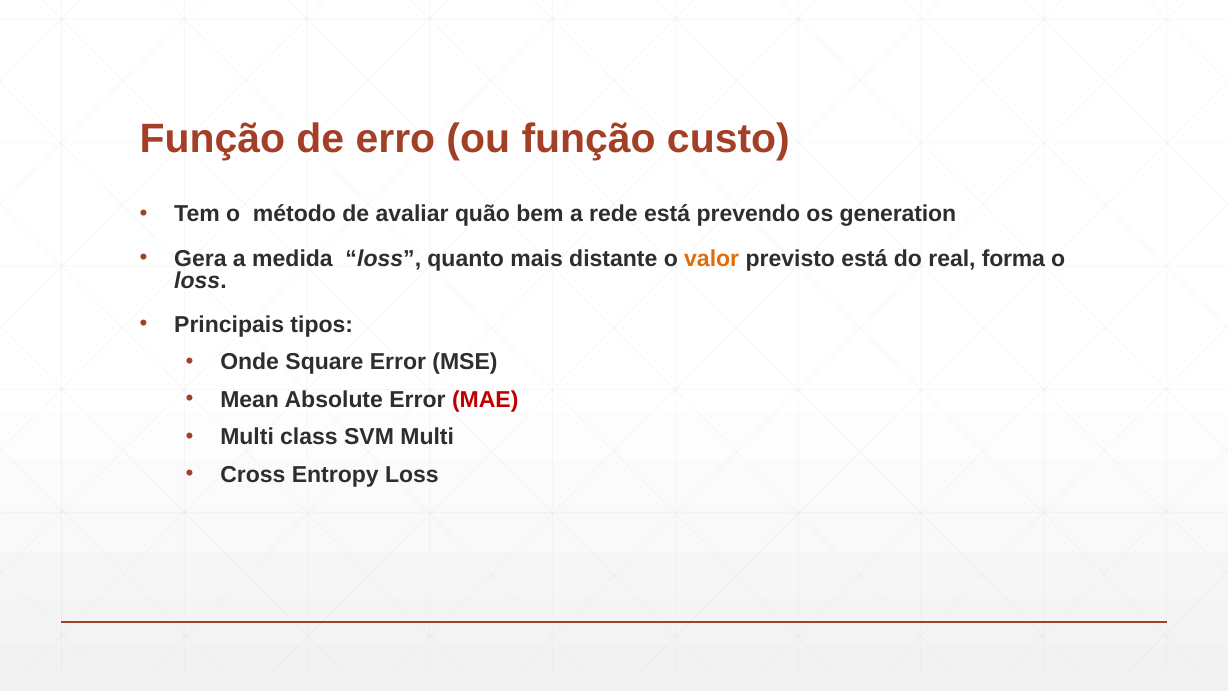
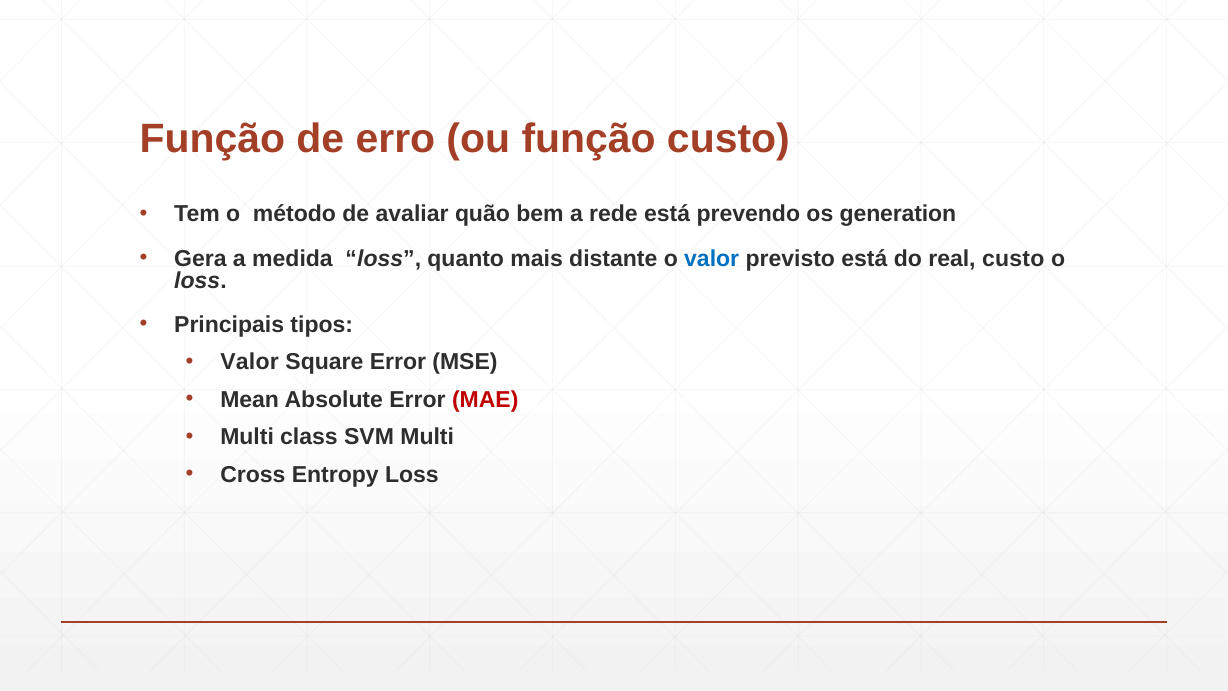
valor at (712, 258) colour: orange -> blue
real forma: forma -> custo
Onde at (250, 362): Onde -> Valor
